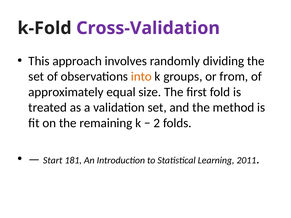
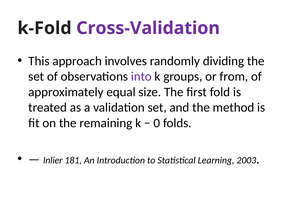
into colour: orange -> purple
2: 2 -> 0
Start: Start -> Inlier
2011: 2011 -> 2003
